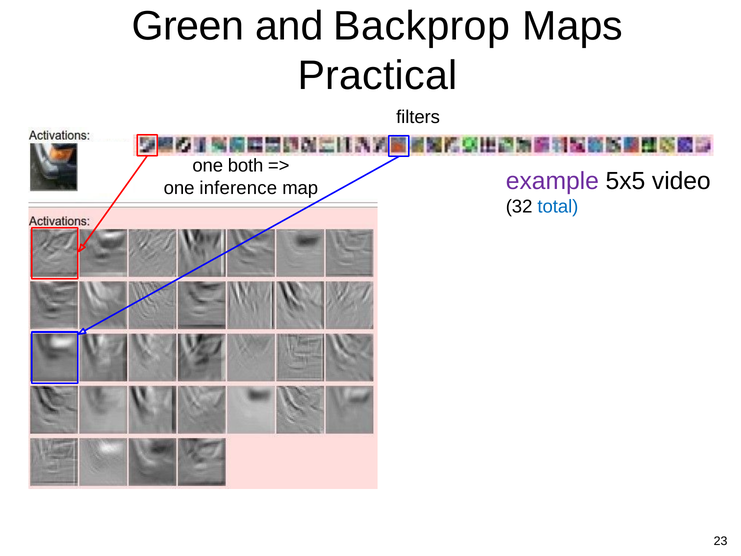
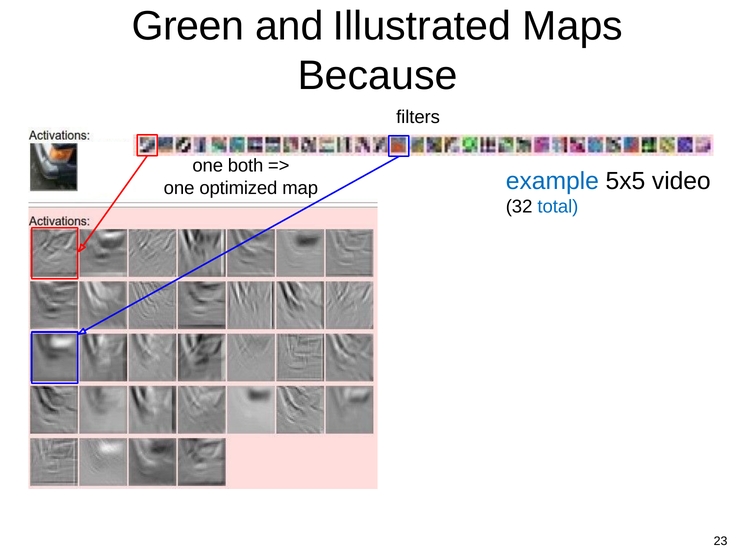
Backprop: Backprop -> Illustrated
Practical: Practical -> Because
example colour: purple -> blue
inference: inference -> optimized
